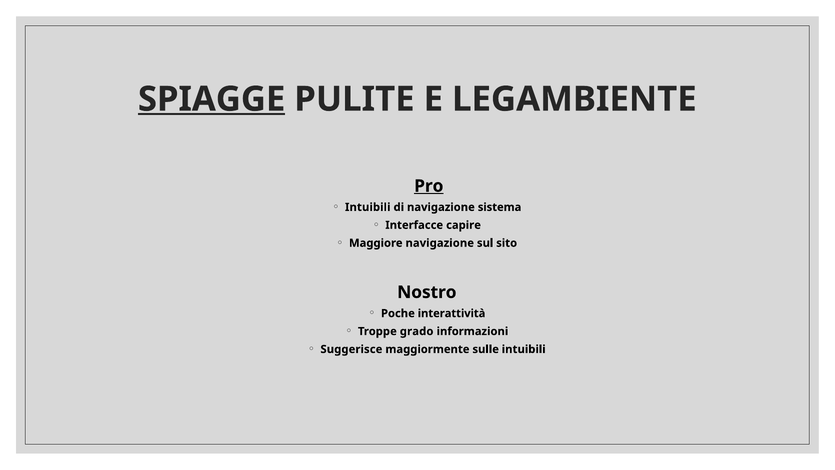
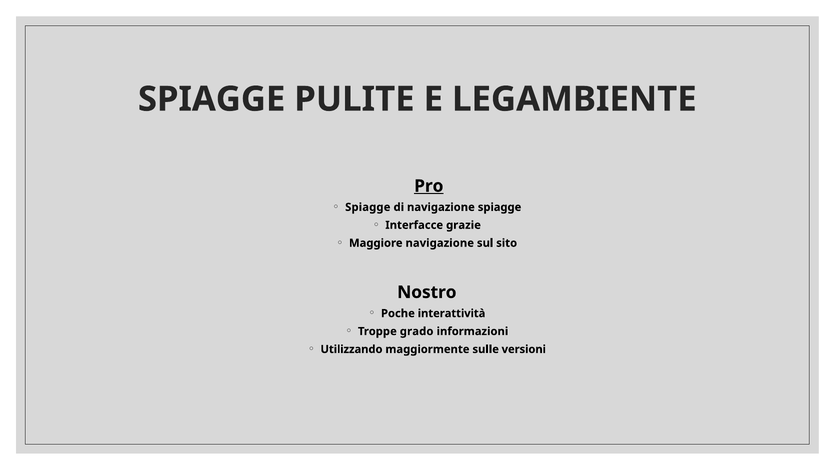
SPIAGGE at (212, 99) underline: present -> none
Intuibili at (368, 207): Intuibili -> Spiagge
navigazione sistema: sistema -> spiagge
capire: capire -> grazie
Suggerisce: Suggerisce -> Utilizzando
sulle intuibili: intuibili -> versioni
